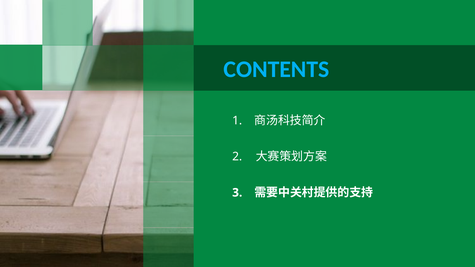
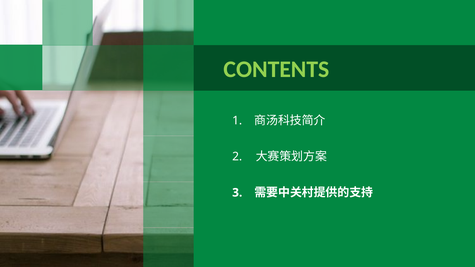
CONTENTS colour: light blue -> light green
